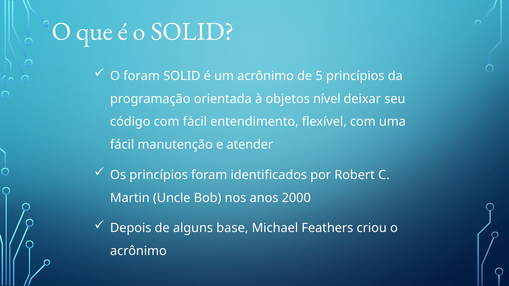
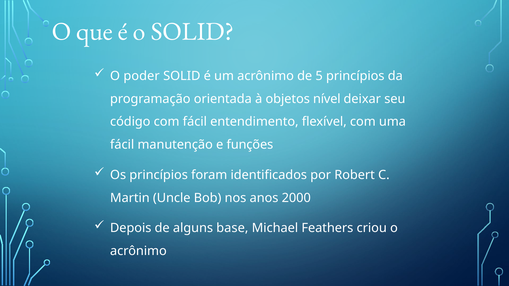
O foram: foram -> poder
atender: atender -> funções
